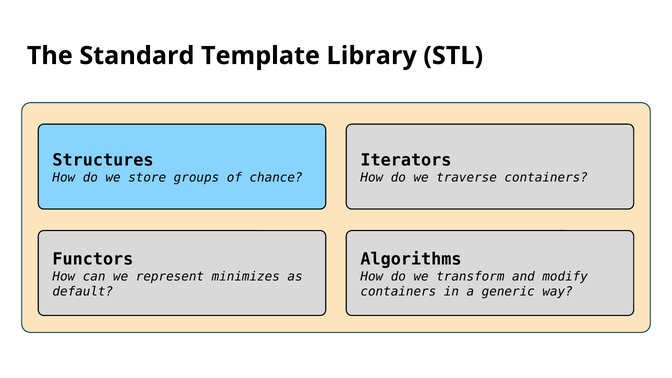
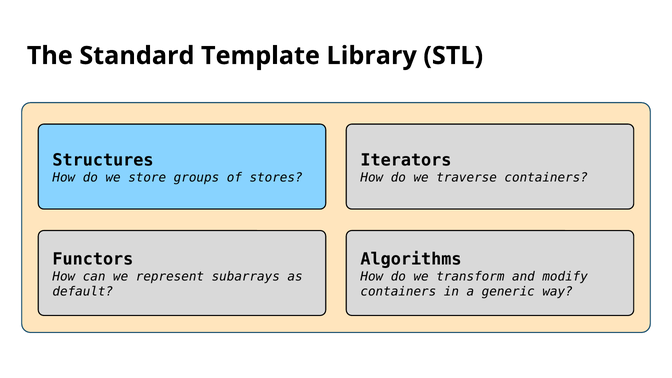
chance: chance -> stores
minimizes: minimizes -> subarrays
